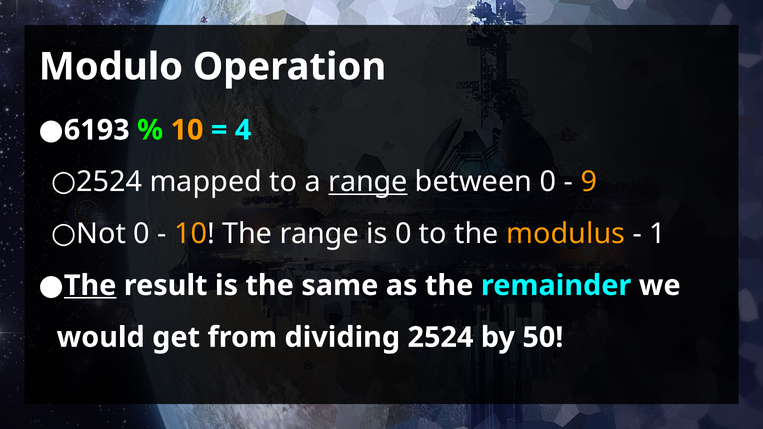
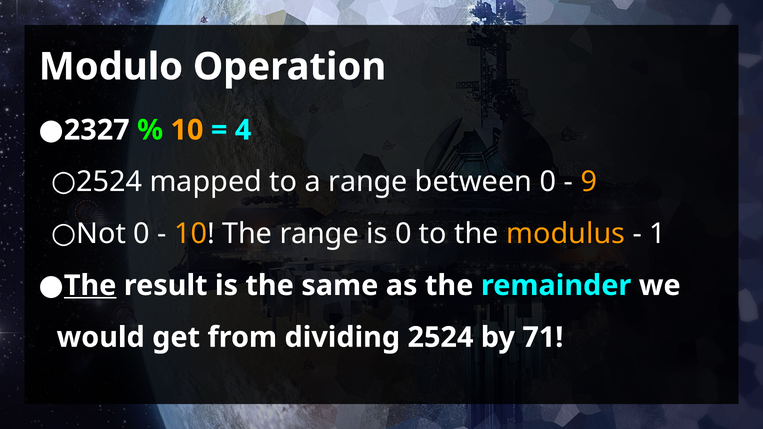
6193: 6193 -> 2327
range at (368, 182) underline: present -> none
50: 50 -> 71
